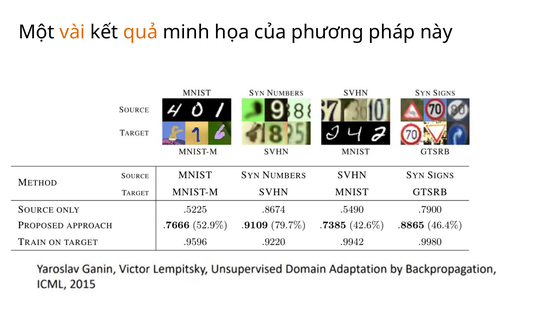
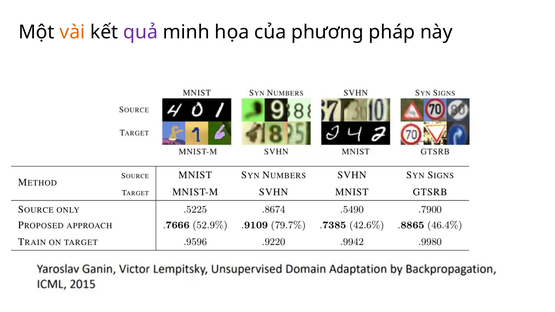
quả colour: orange -> purple
